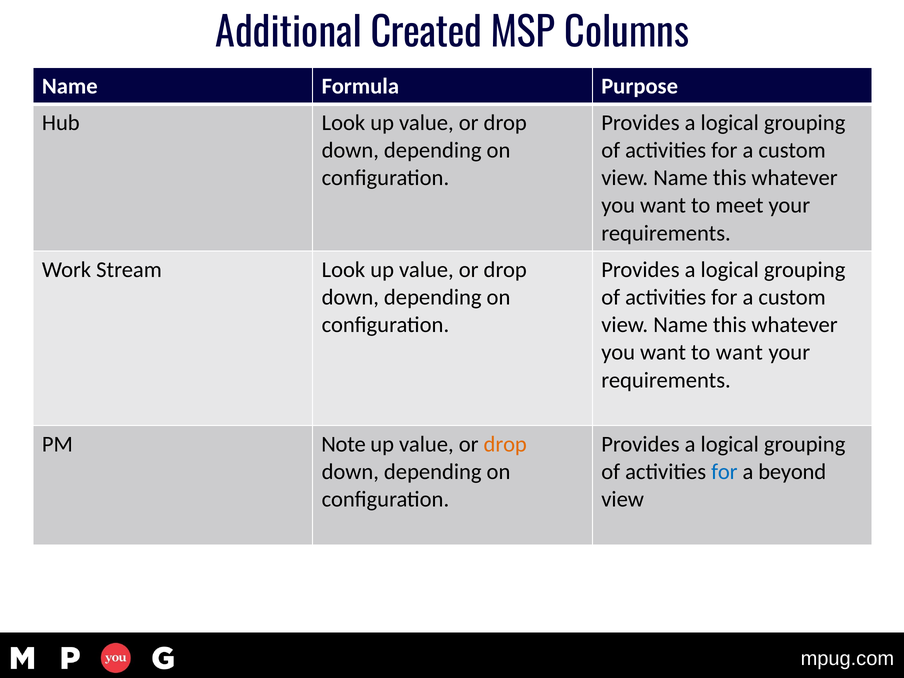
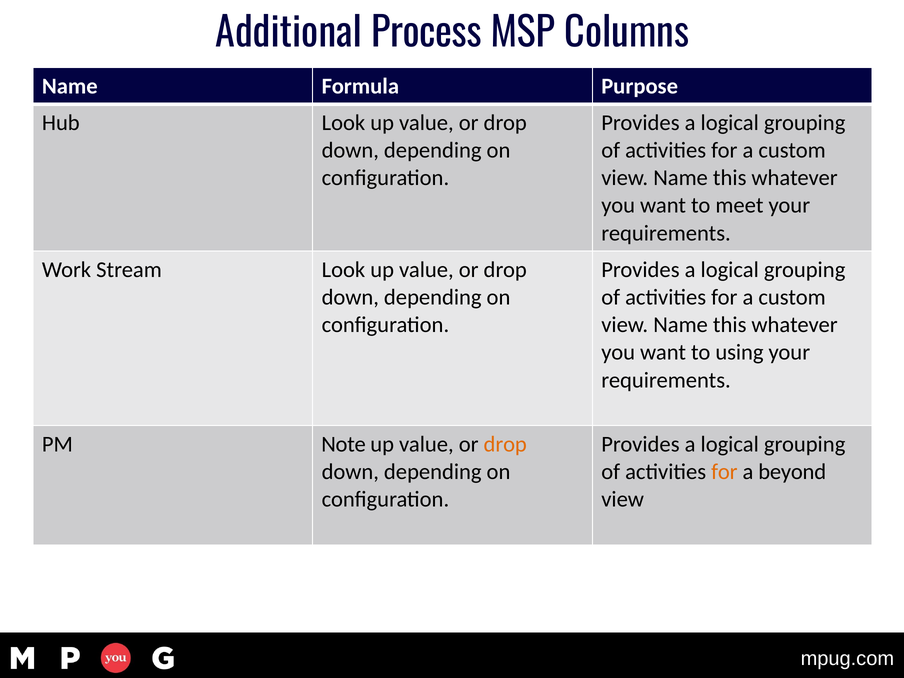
Created: Created -> Process
to want: want -> using
for at (724, 472) colour: blue -> orange
